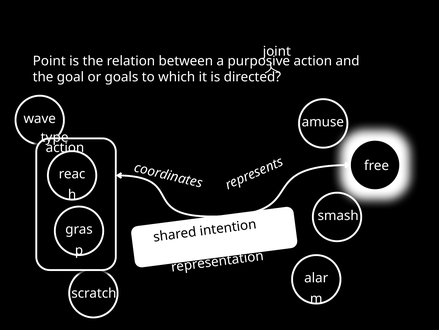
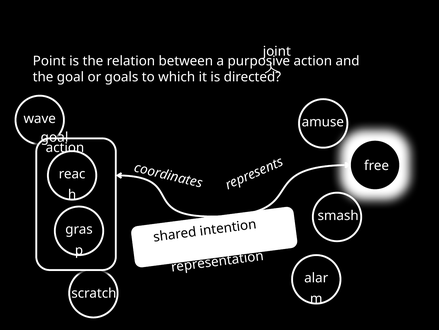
type at (55, 137): type -> goal
